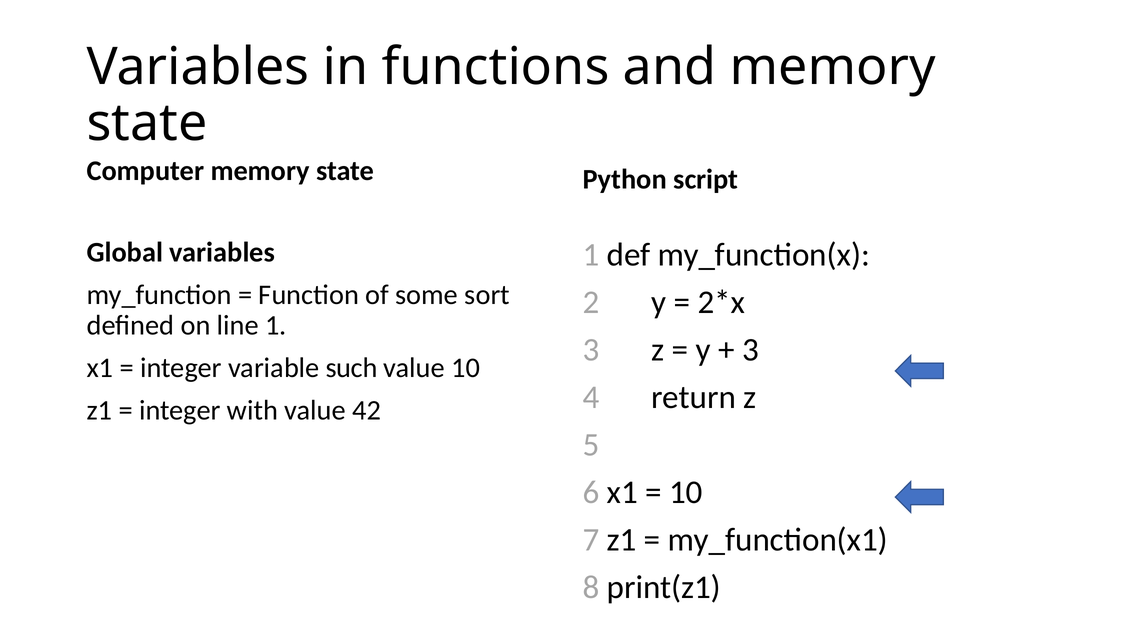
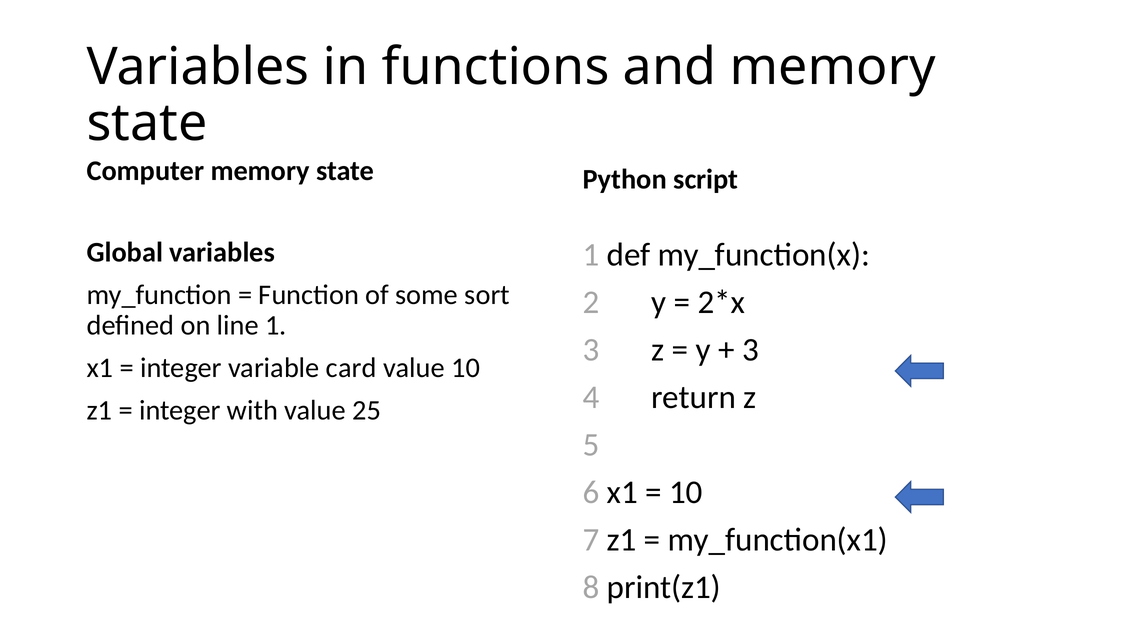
such: such -> card
42: 42 -> 25
